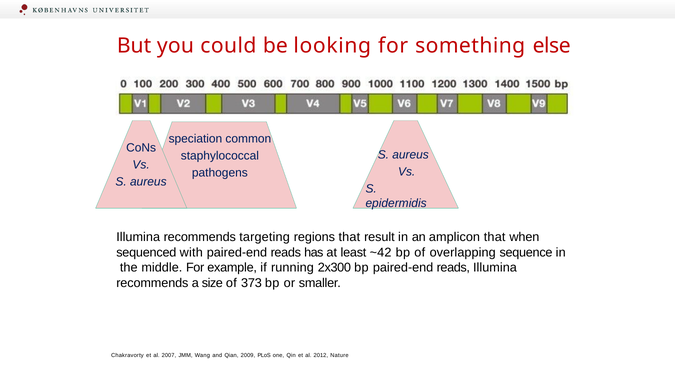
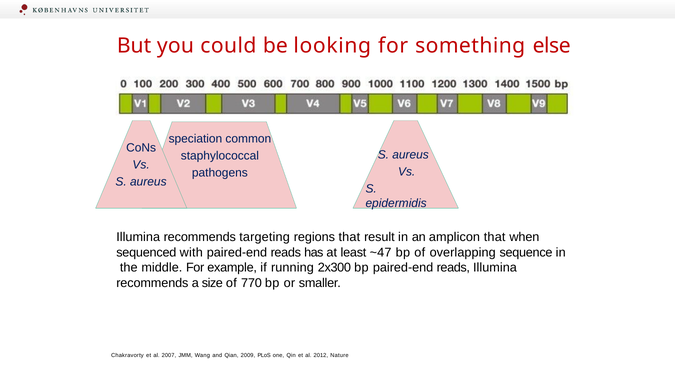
~42: ~42 -> ~47
373: 373 -> 770
